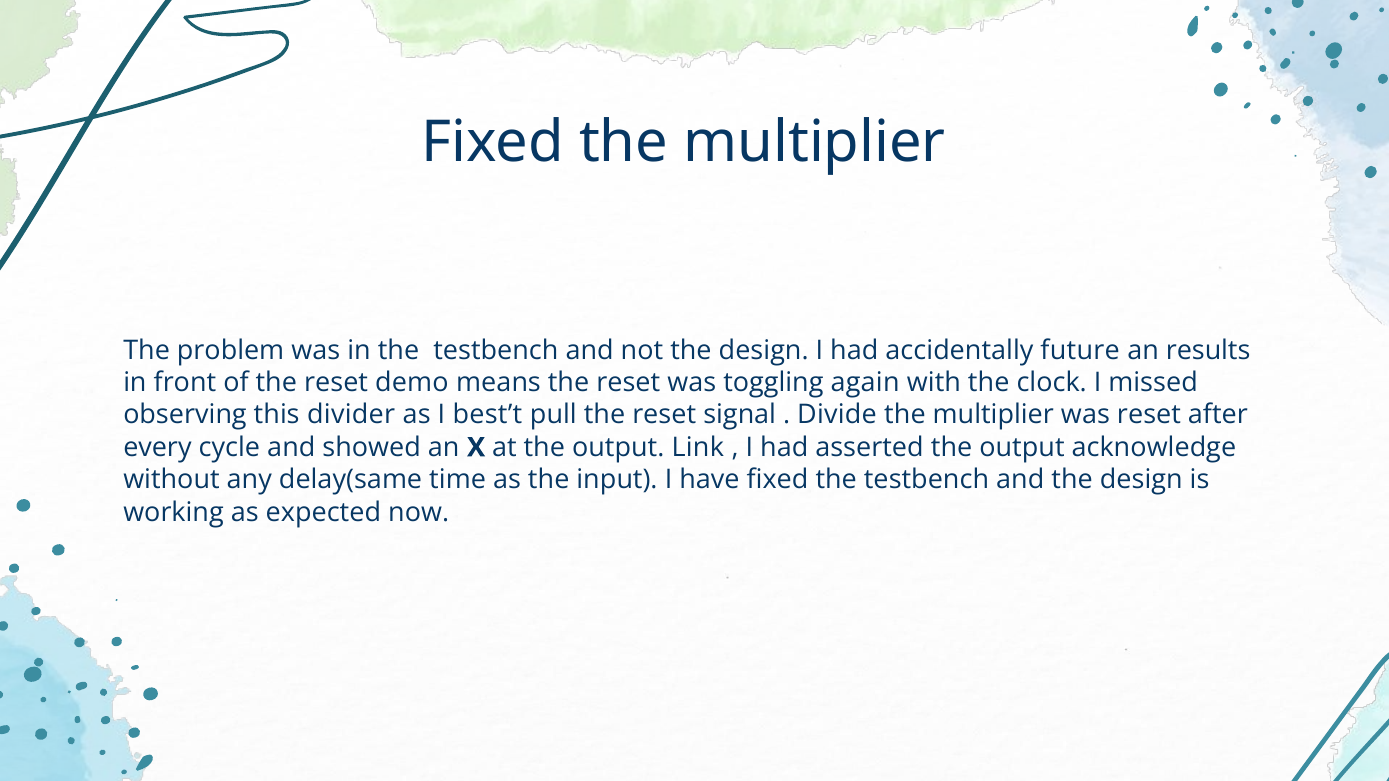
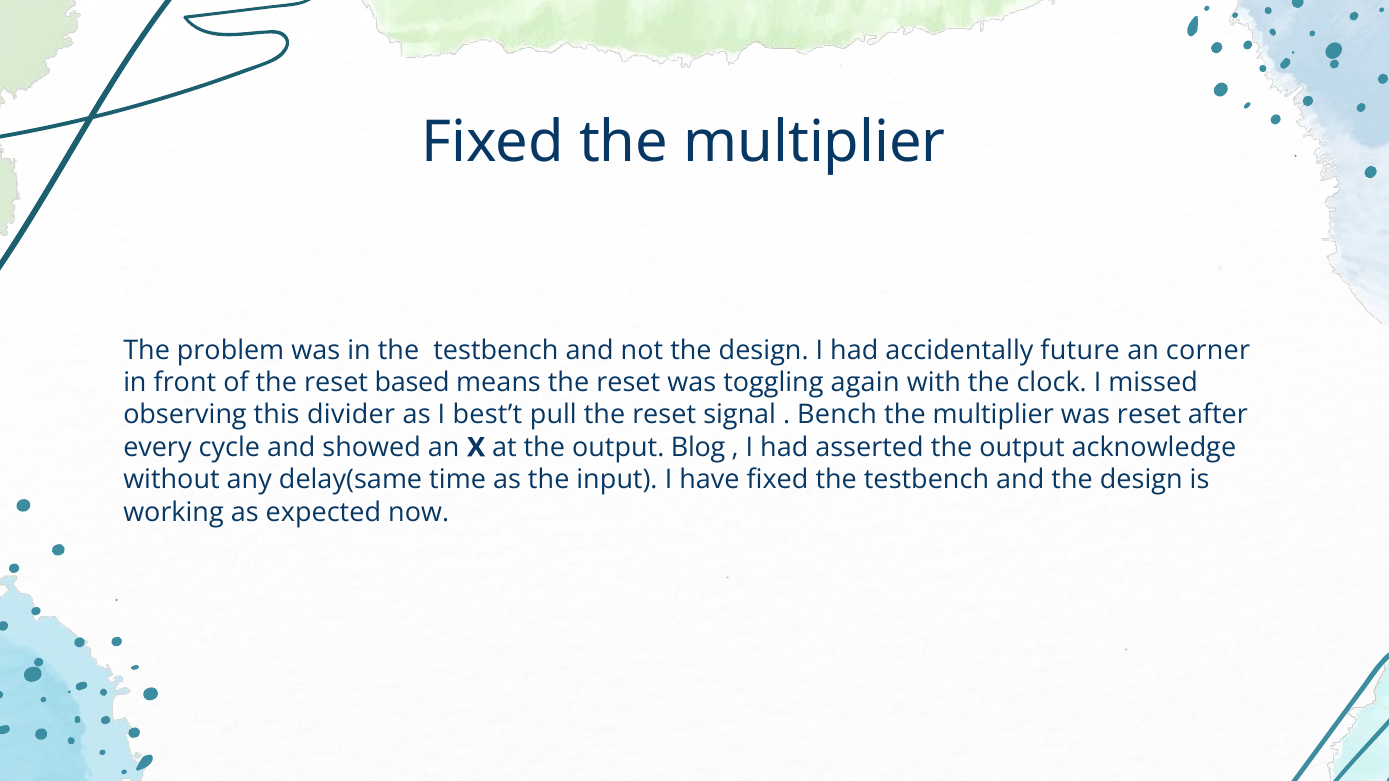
results: results -> corner
demo: demo -> based
Divide: Divide -> Bench
Link: Link -> Blog
